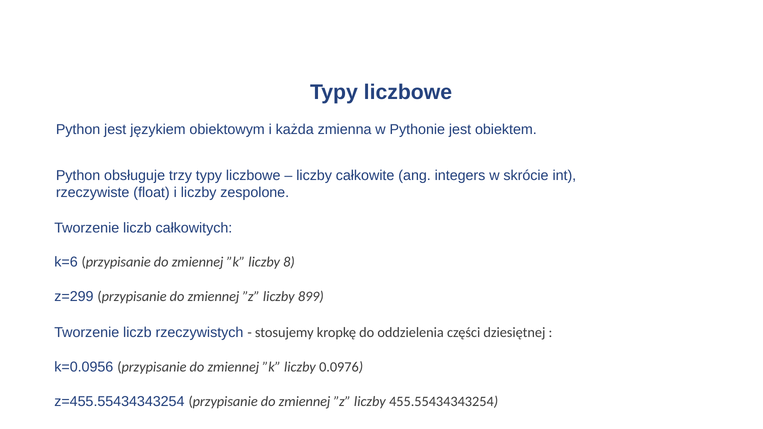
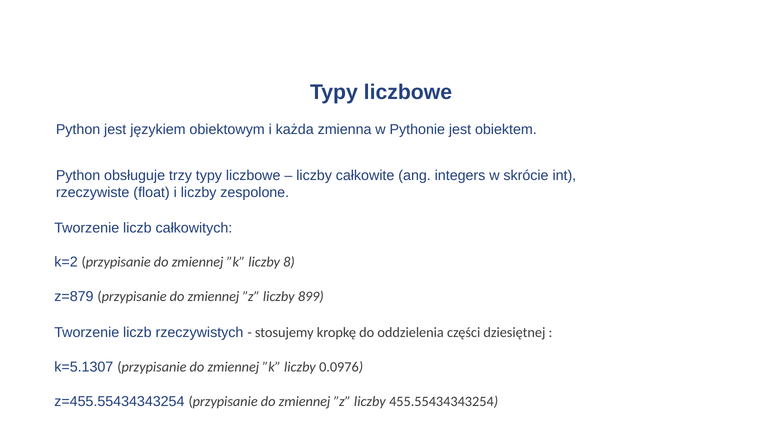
k=6: k=6 -> k=2
z=299: z=299 -> z=879
k=0.0956: k=0.0956 -> k=5.1307
